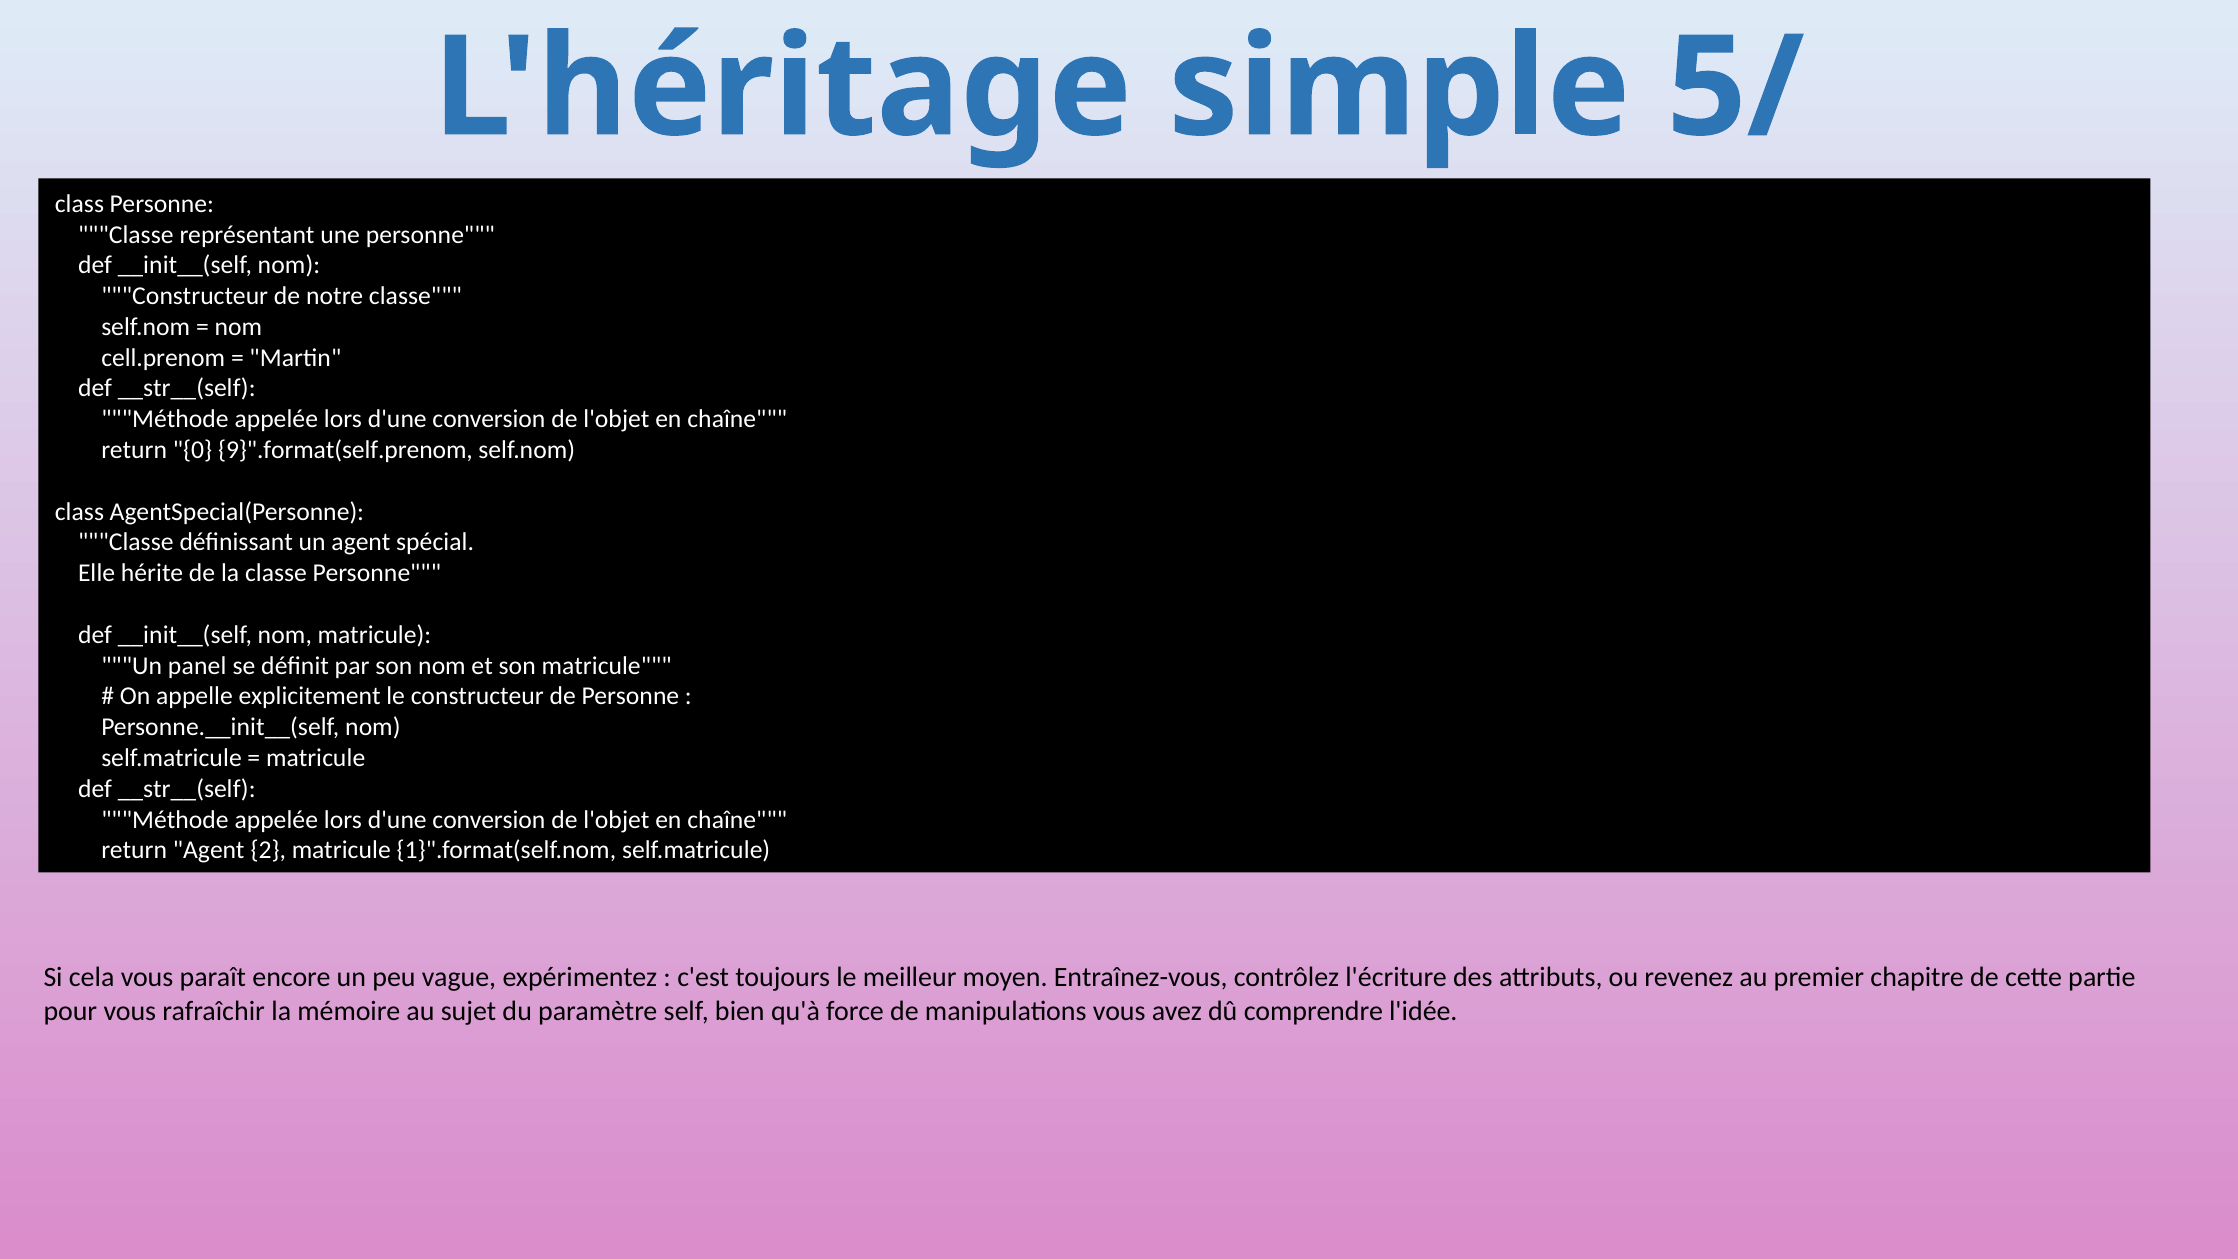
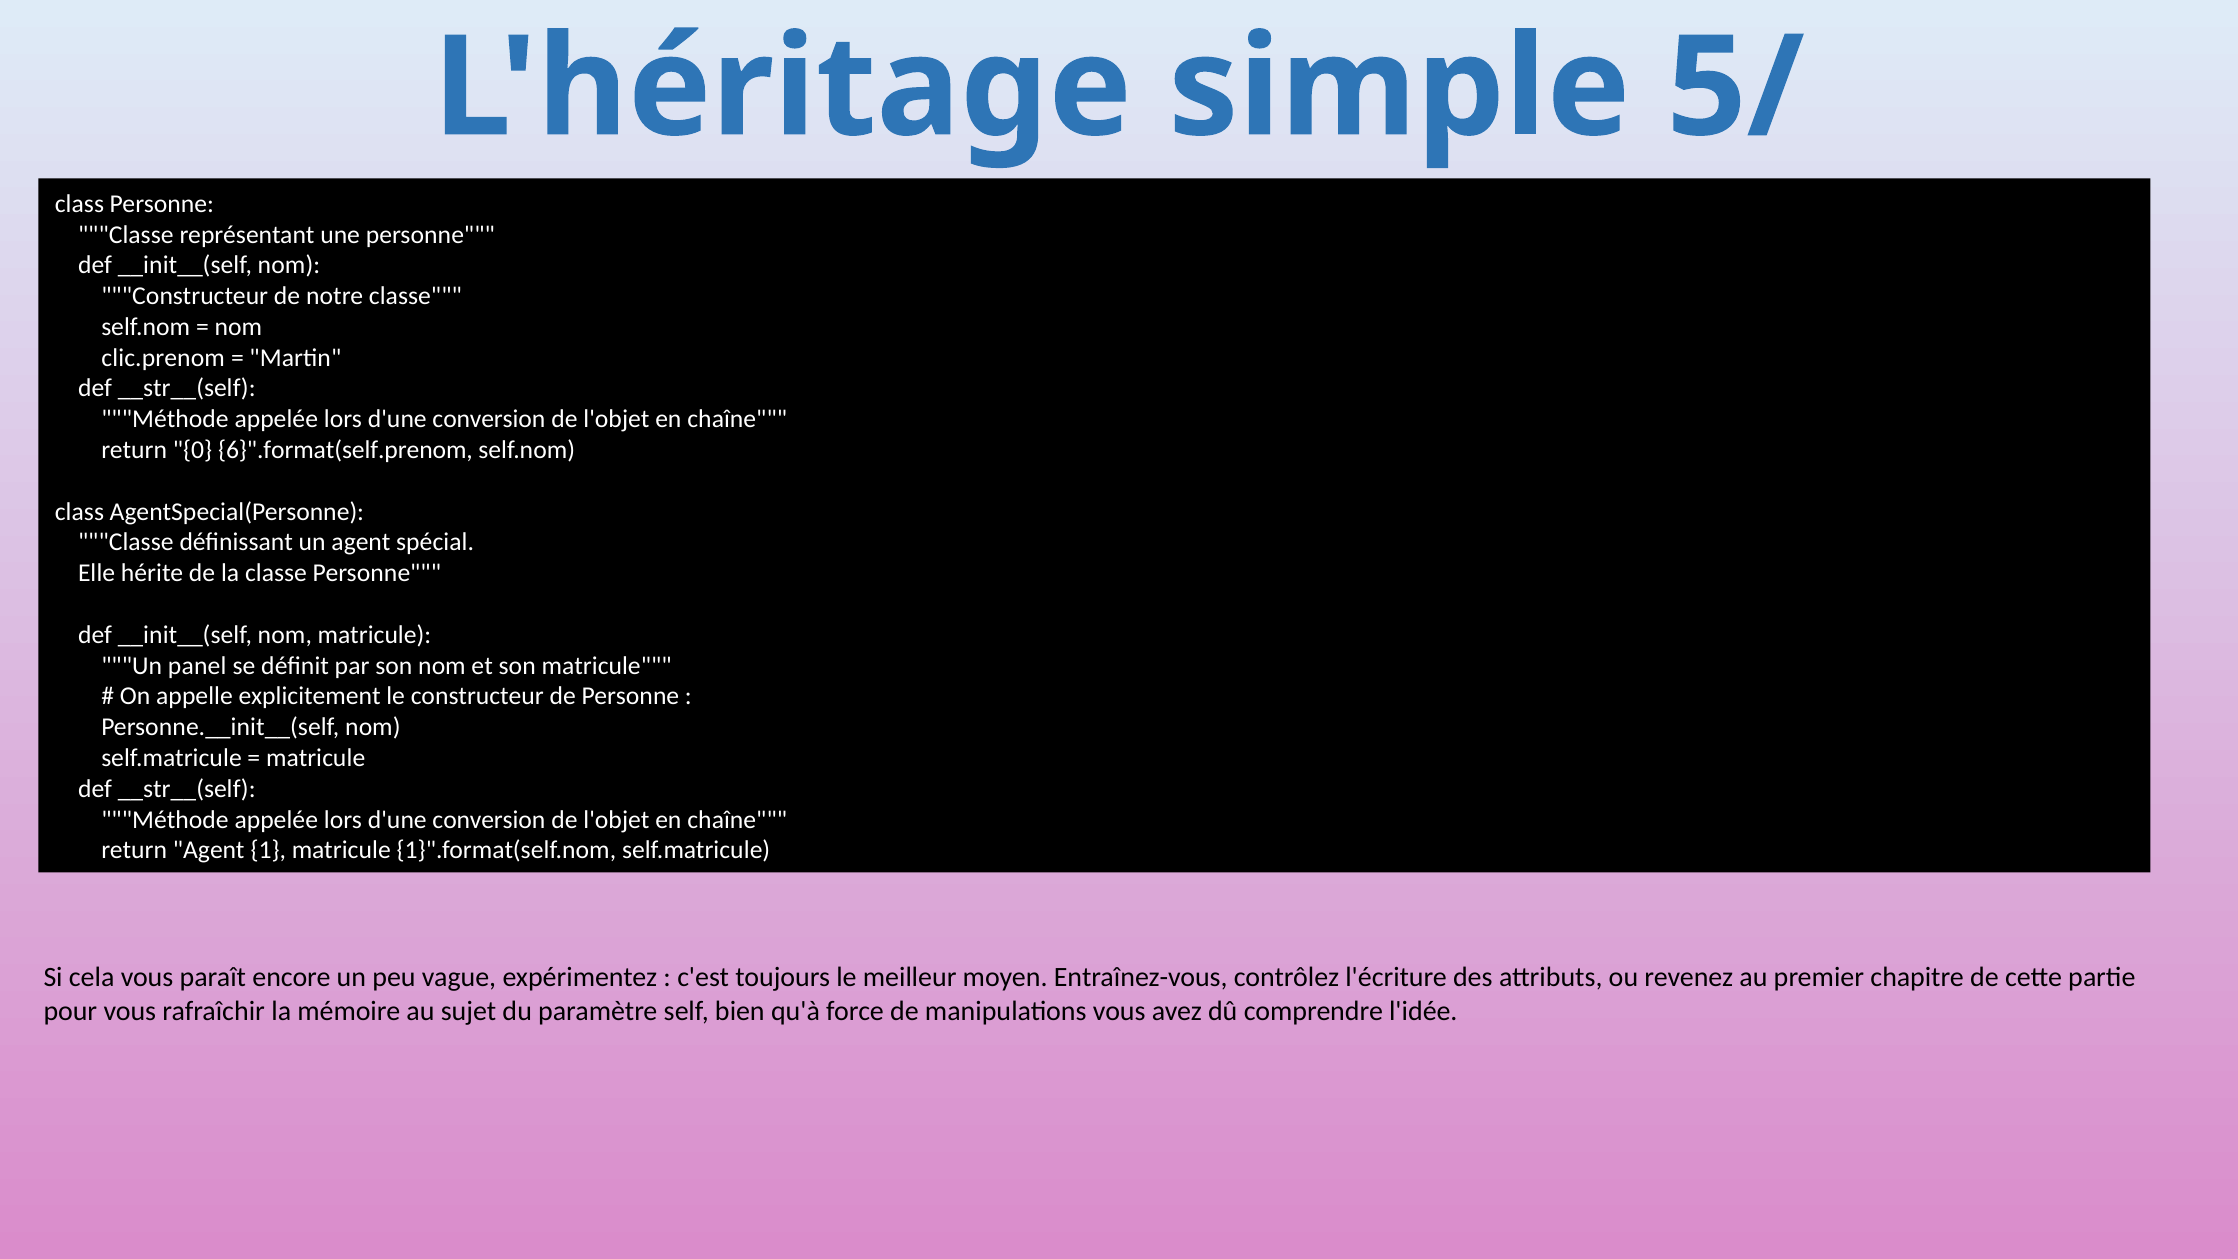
cell.prenom: cell.prenom -> clic.prenom
9}".format(self.prenom: 9}".format(self.prenom -> 6}".format(self.prenom
2: 2 -> 1
